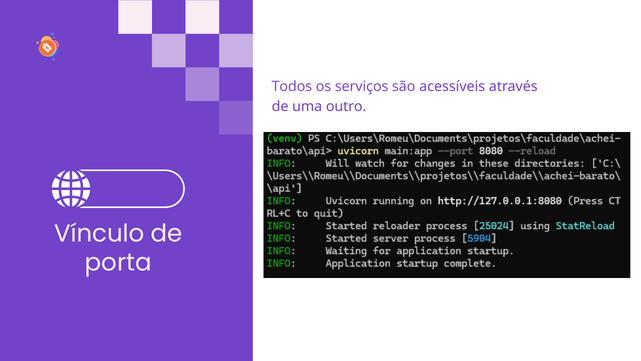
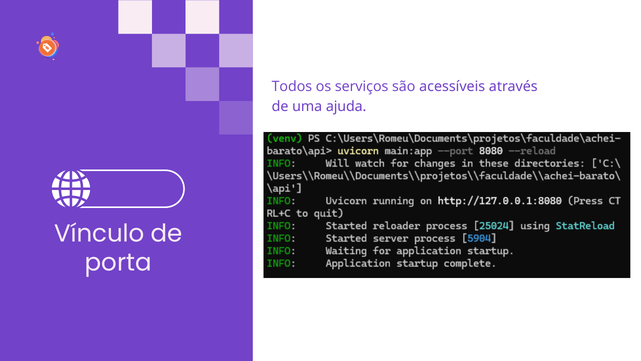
outro: outro -> ajuda
